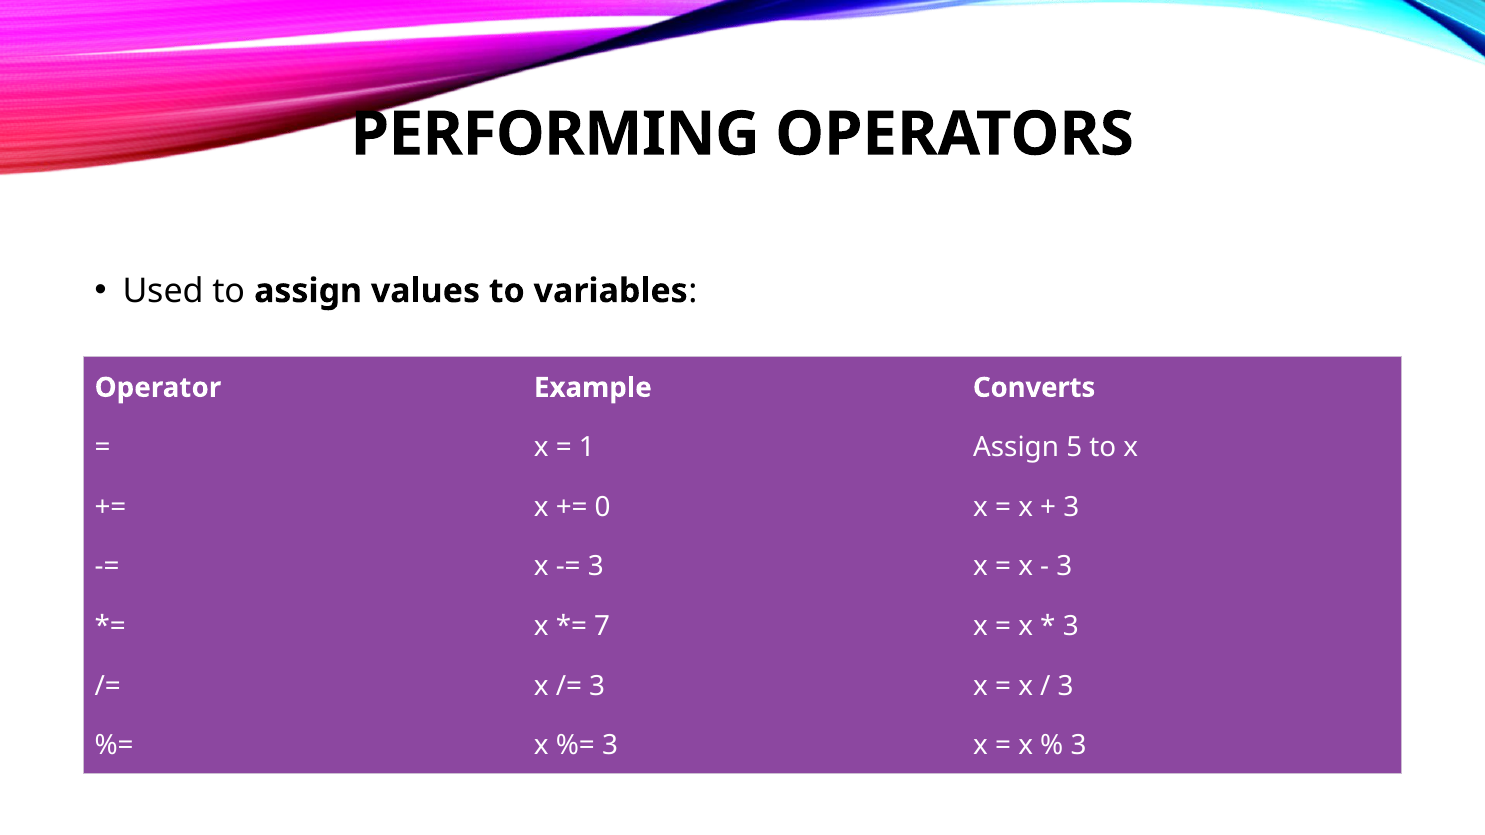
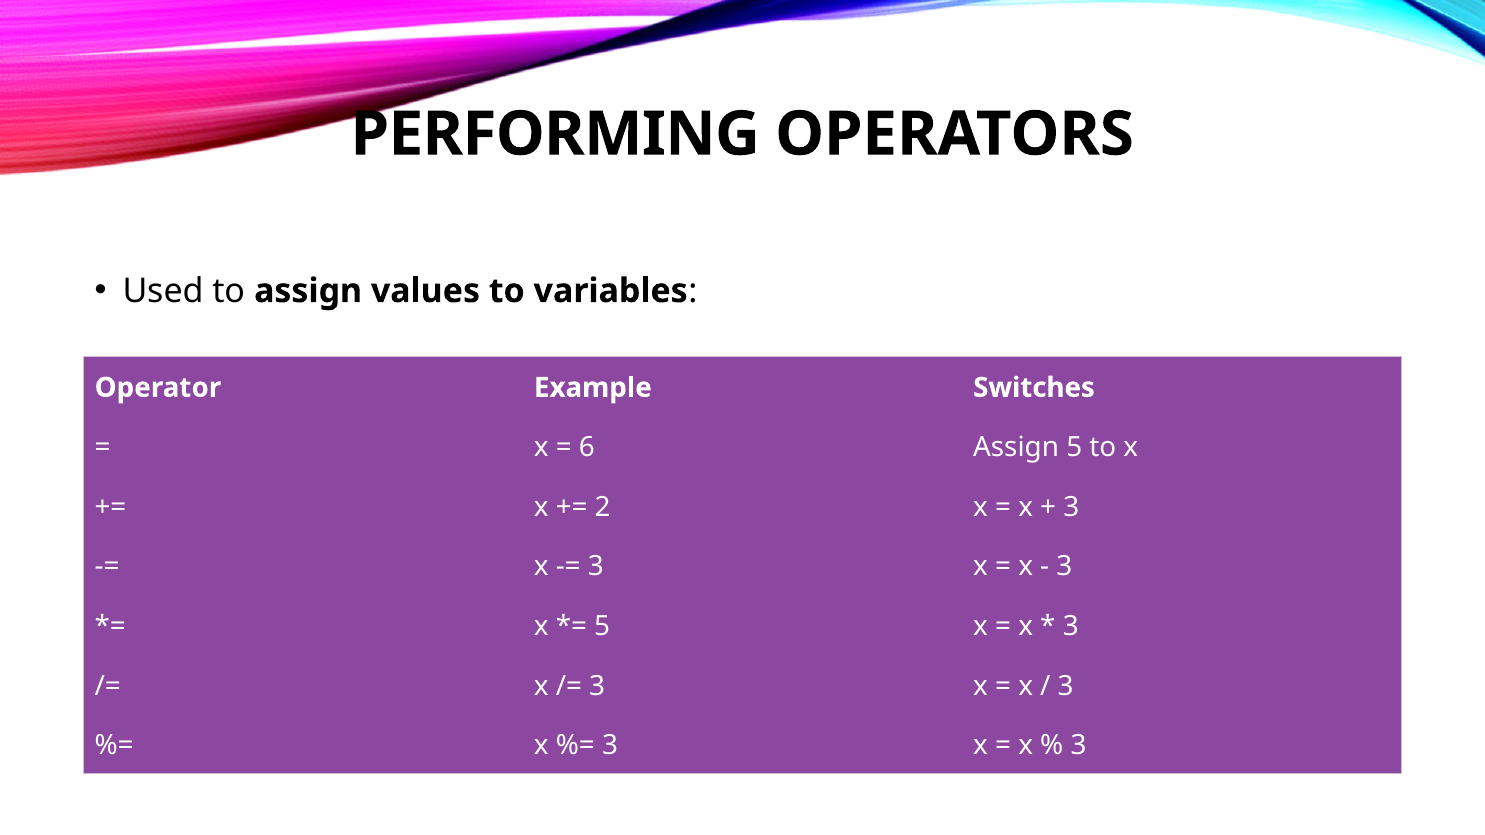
Converts: Converts -> Switches
1: 1 -> 6
0: 0 -> 2
7 at (602, 626): 7 -> 5
